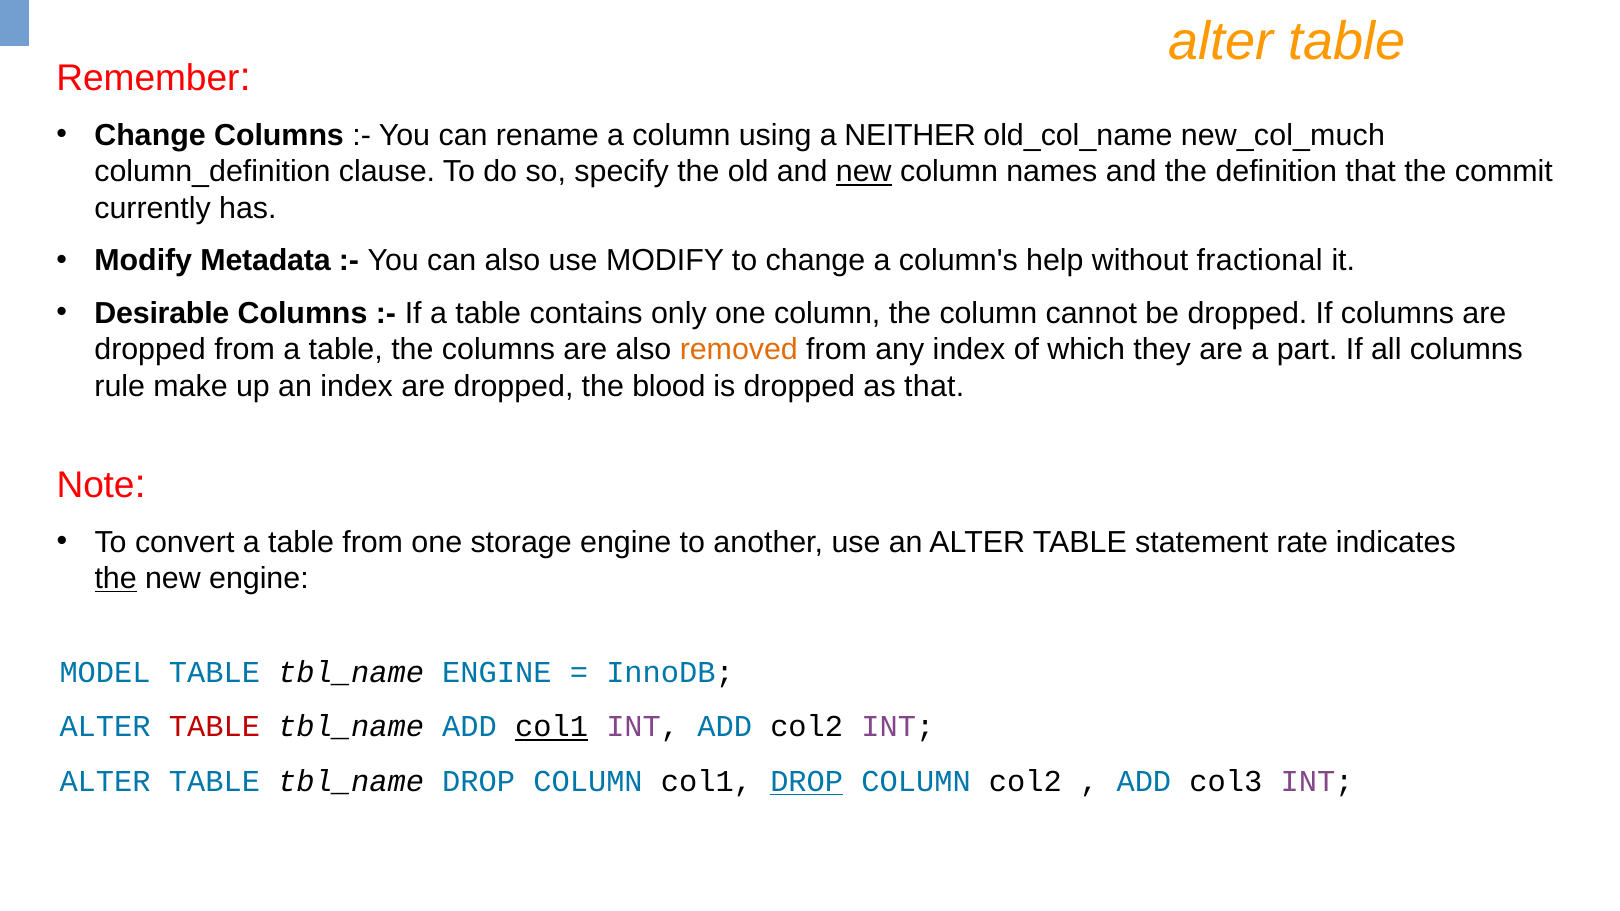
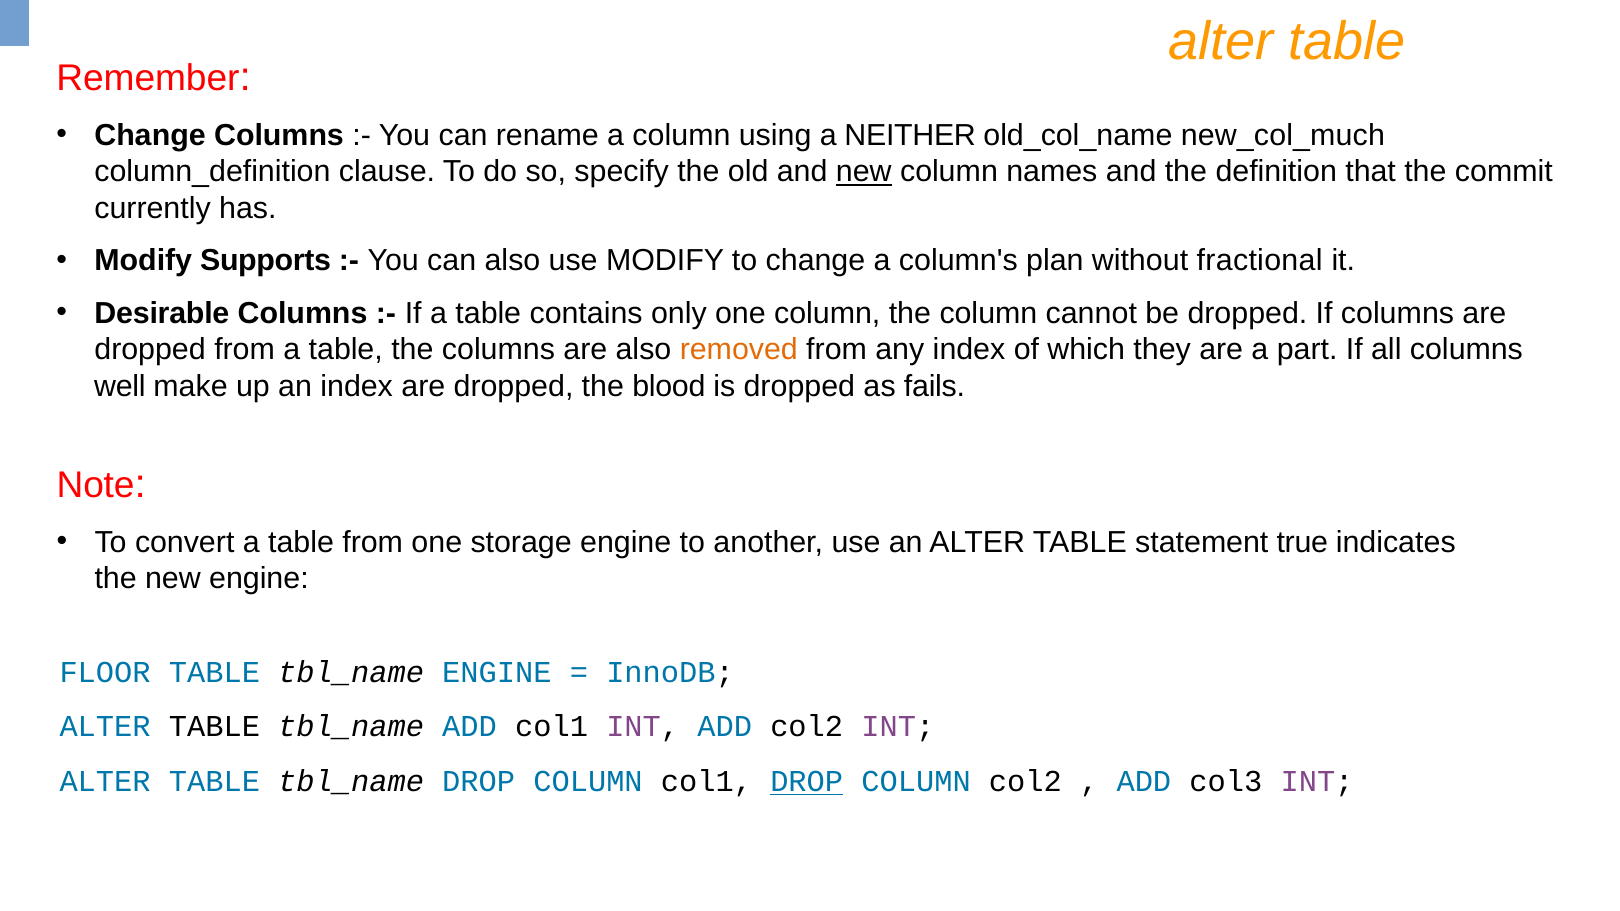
Metadata: Metadata -> Supports
help: help -> plan
rule: rule -> well
as that: that -> fails
rate: rate -> true
the at (116, 579) underline: present -> none
MODEL: MODEL -> FLOOR
TABLE at (214, 727) colour: red -> black
col1 at (552, 727) underline: present -> none
